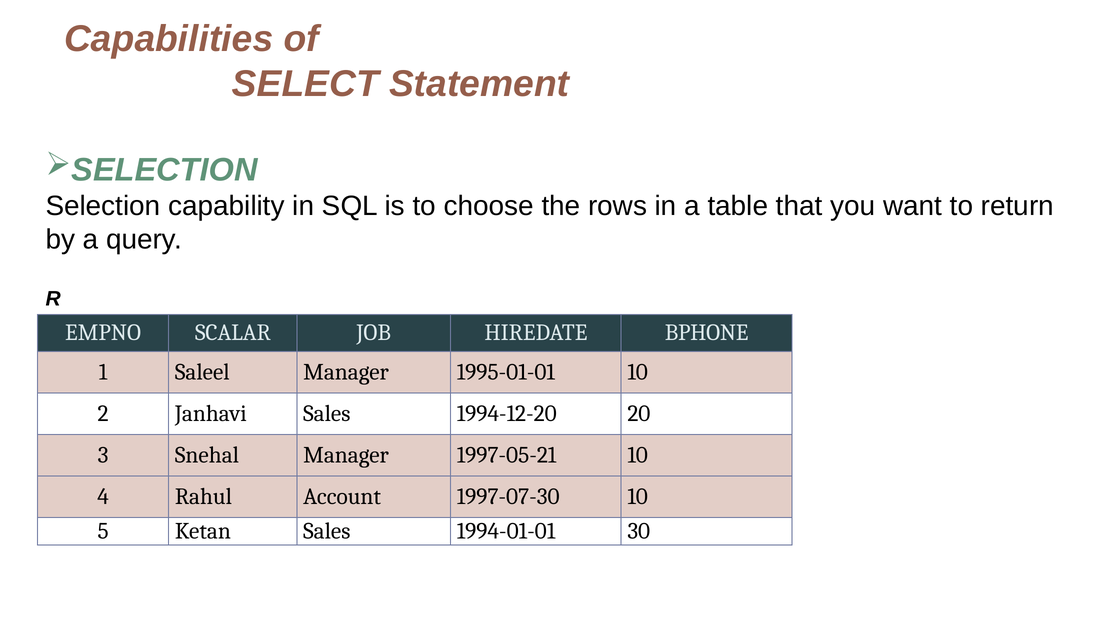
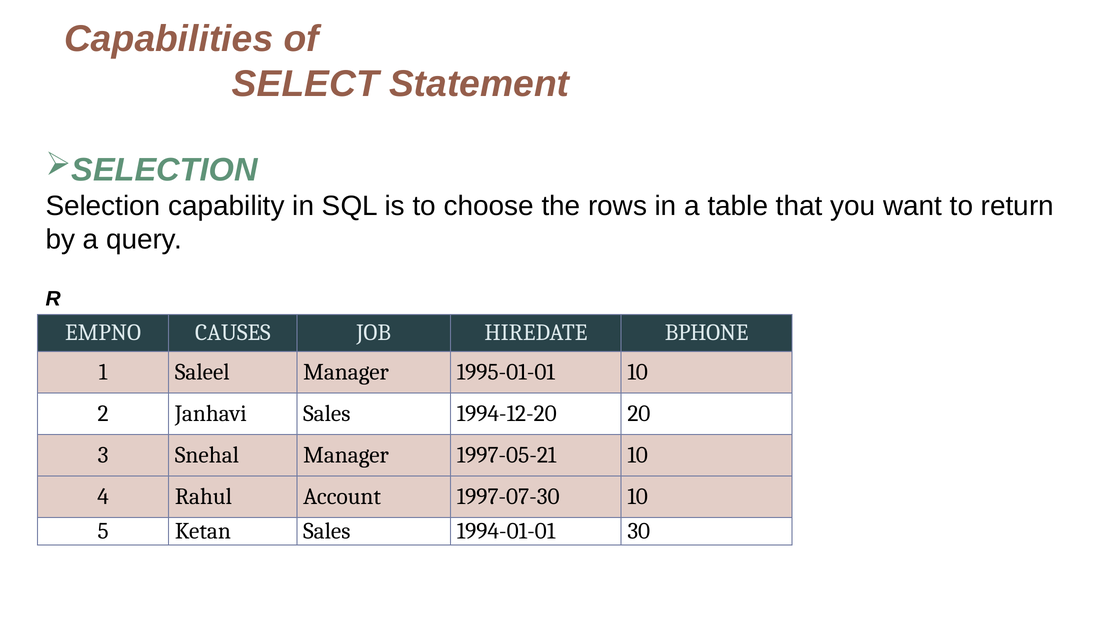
SCALAR: SCALAR -> CAUSES
